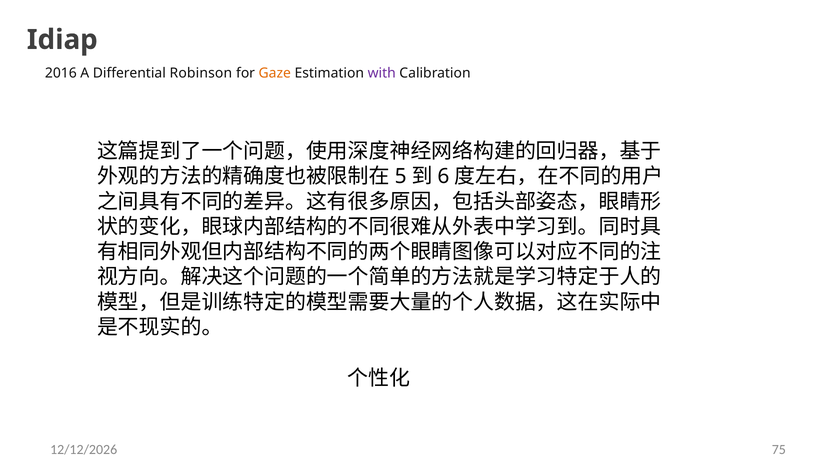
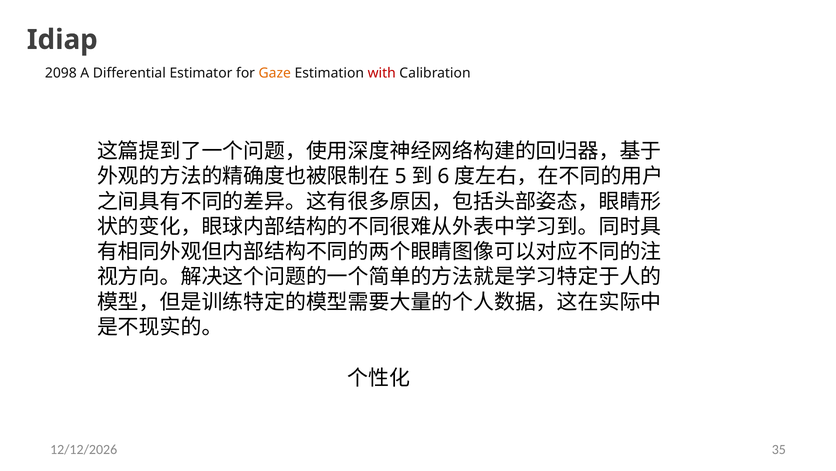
2016: 2016 -> 2098
Robinson: Robinson -> Estimator
with colour: purple -> red
75: 75 -> 35
